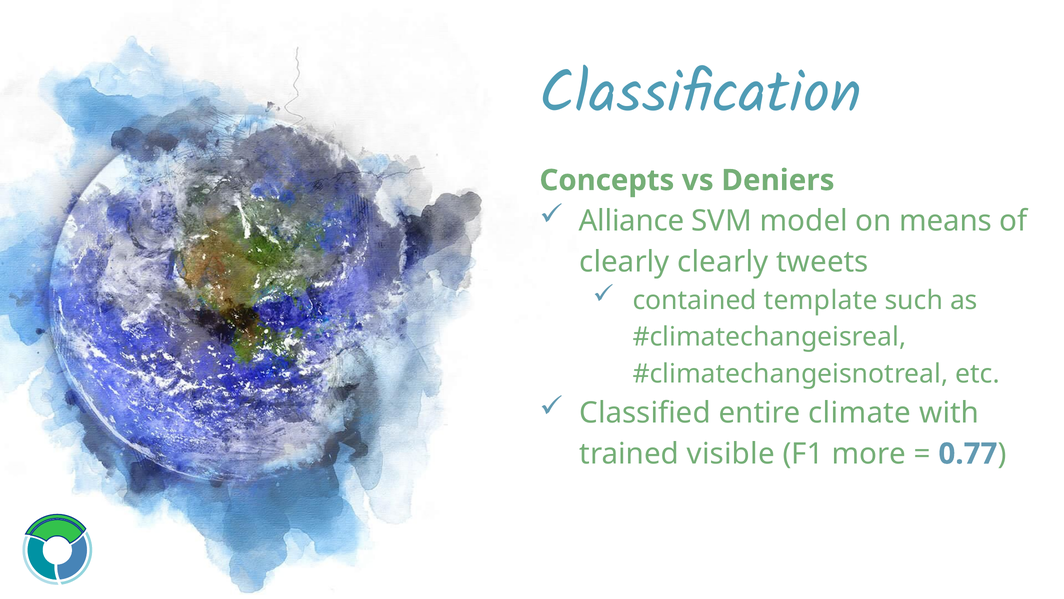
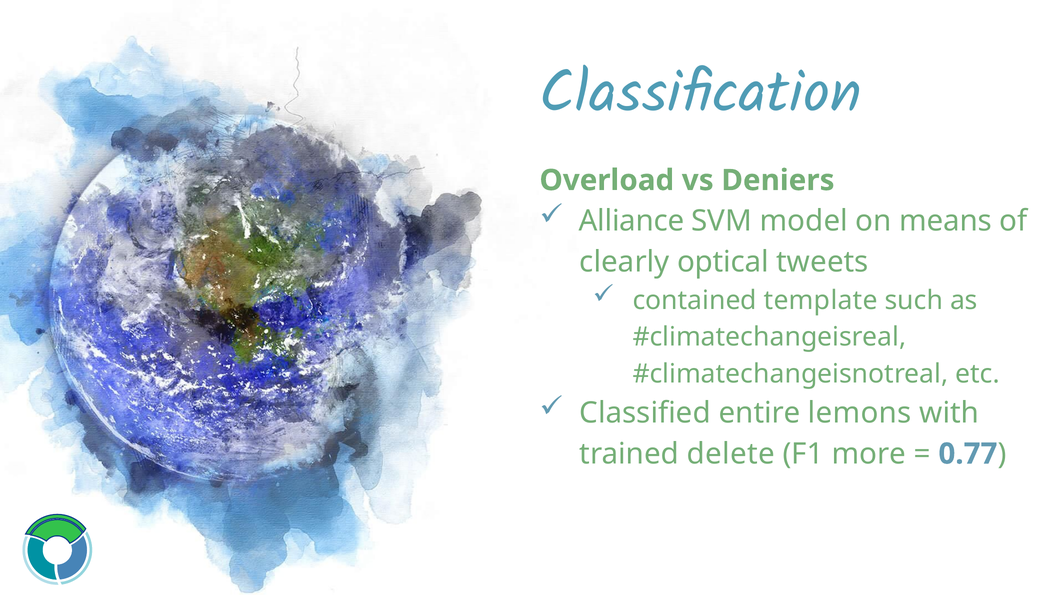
Concepts: Concepts -> Overload
clearly clearly: clearly -> optical
climate: climate -> lemons
visible: visible -> delete
